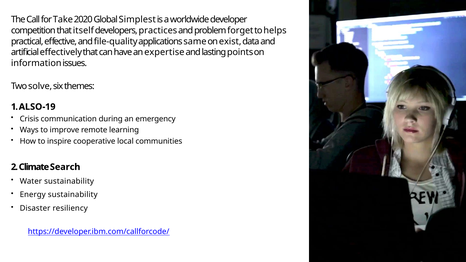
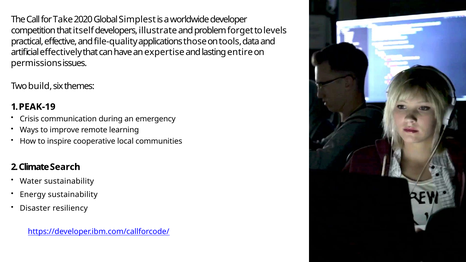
practices: practices -> illustrate
helps: helps -> levels
same: same -> those
exist: exist -> tools
points: points -> entire
information: information -> permissions
solve: solve -> build
ALSO-19: ALSO-19 -> PEAK-19
